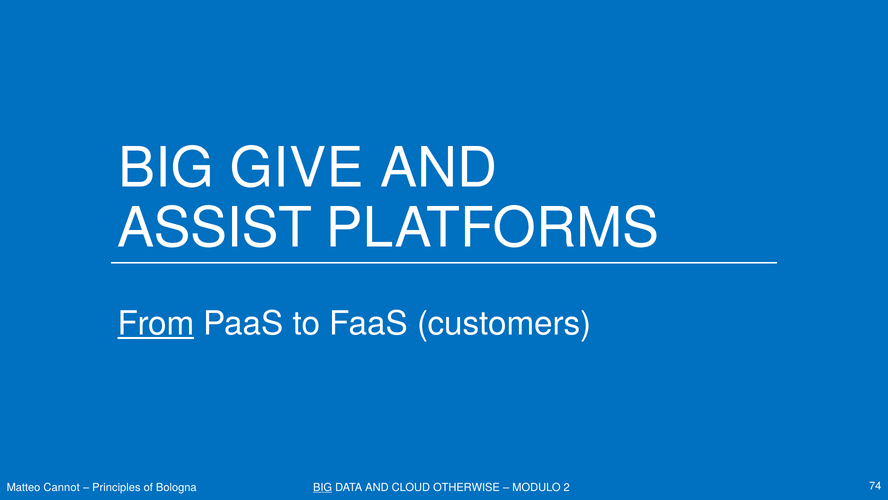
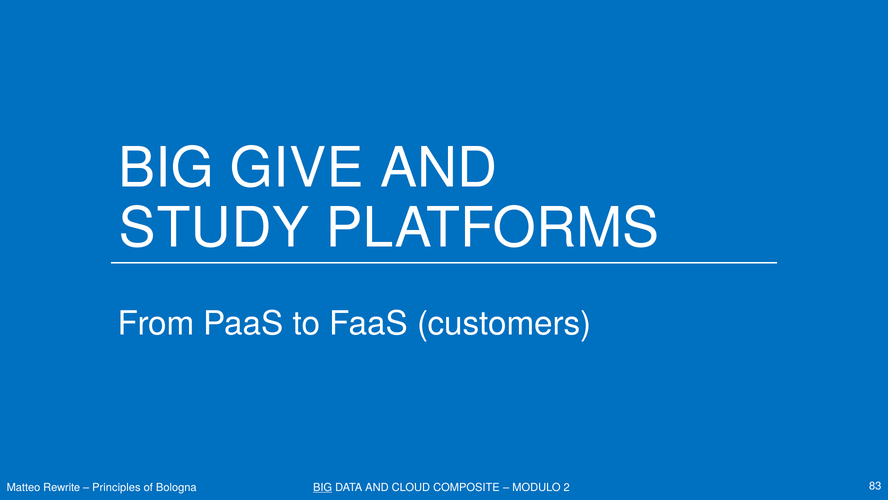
ASSIST: ASSIST -> STUDY
From underline: present -> none
Cannot: Cannot -> Rewrite
OTHERWISE: OTHERWISE -> COMPOSITE
74: 74 -> 83
